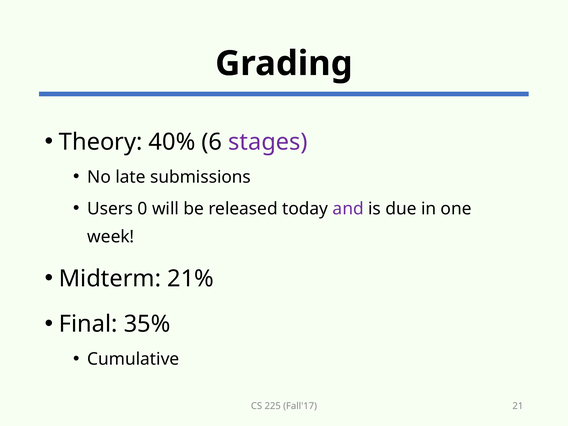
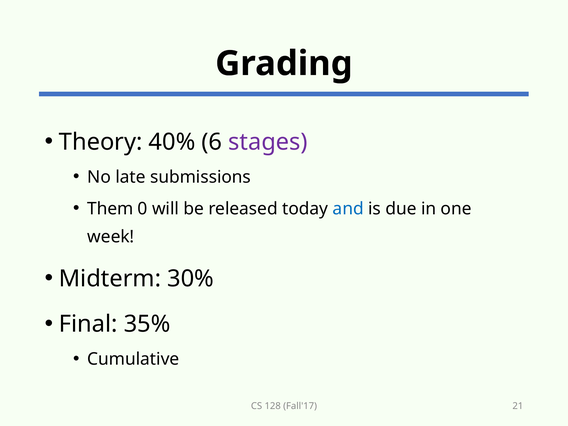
Users: Users -> Them
and colour: purple -> blue
21%: 21% -> 30%
225: 225 -> 128
